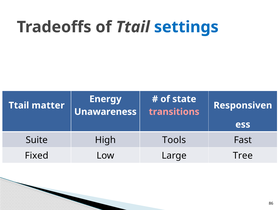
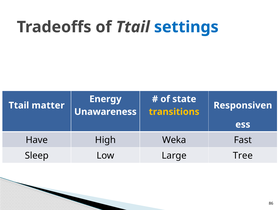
transitions colour: pink -> yellow
Suite: Suite -> Have
Tools: Tools -> Weka
Fixed: Fixed -> Sleep
